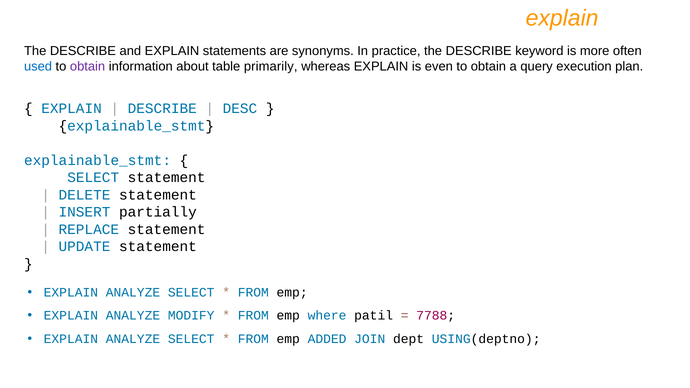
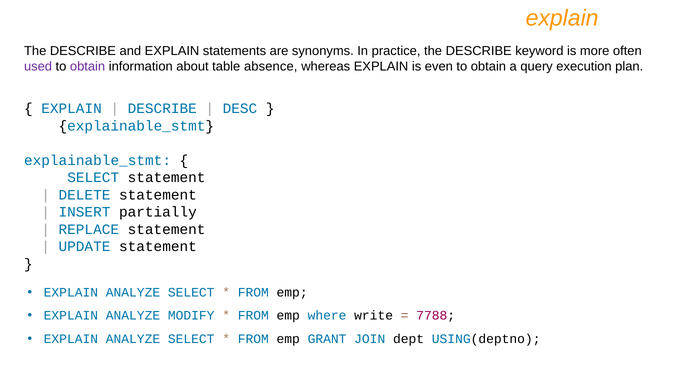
used colour: blue -> purple
primarily: primarily -> absence
patil: patil -> write
ADDED: ADDED -> GRANT
